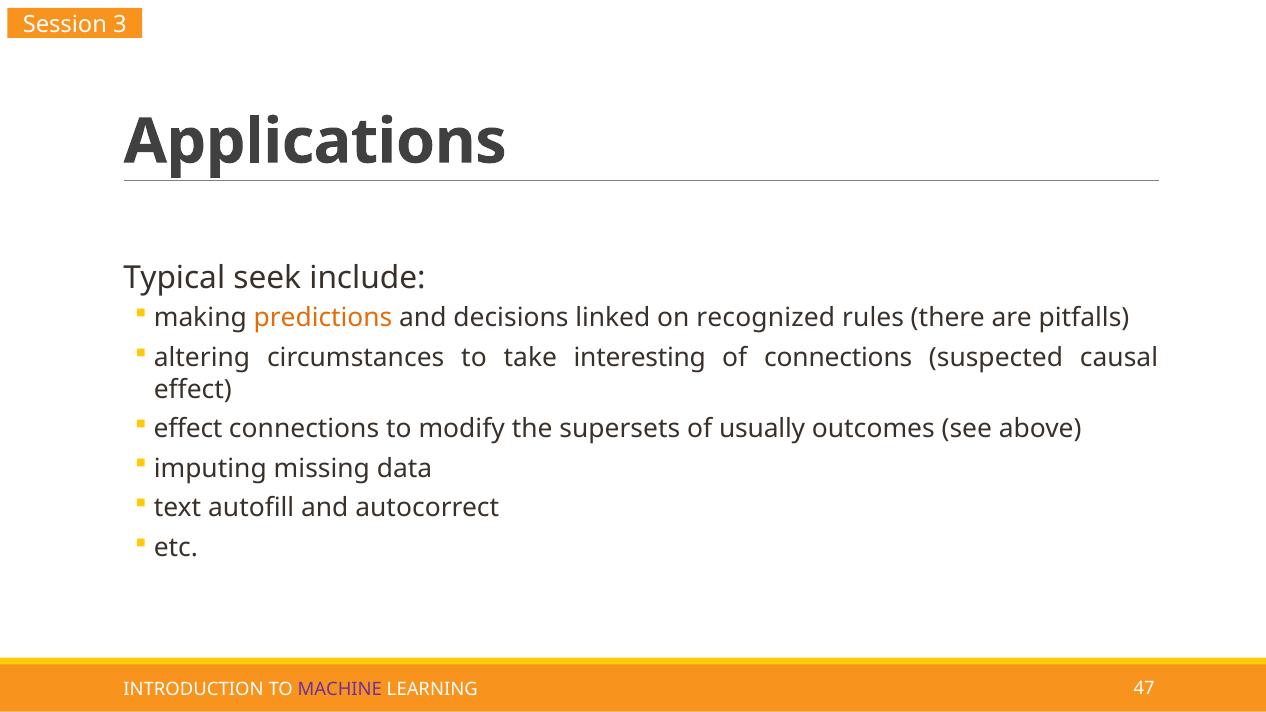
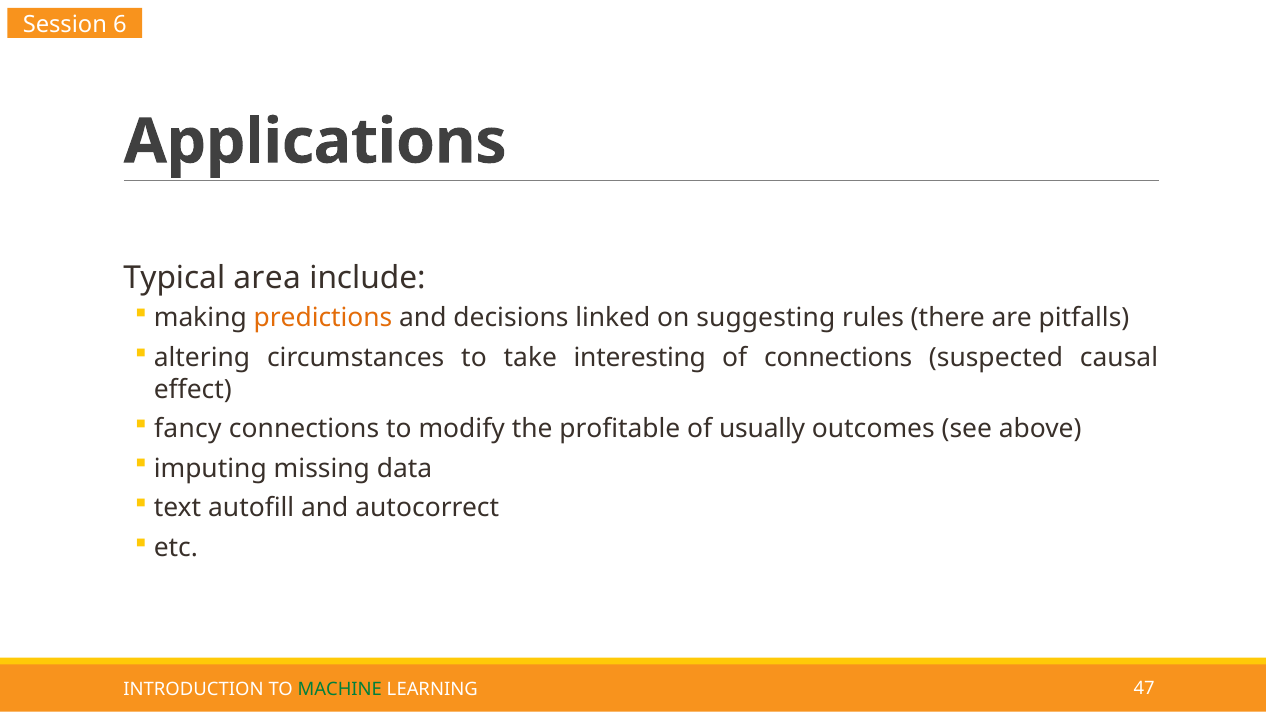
3: 3 -> 6
seek: seek -> area
recognized: recognized -> suggesting
effect at (188, 429): effect -> fancy
supersets: supersets -> profitable
MACHINE colour: purple -> green
